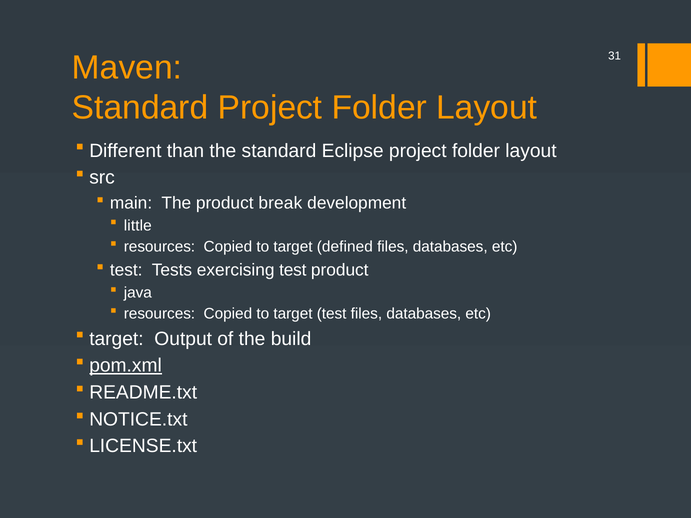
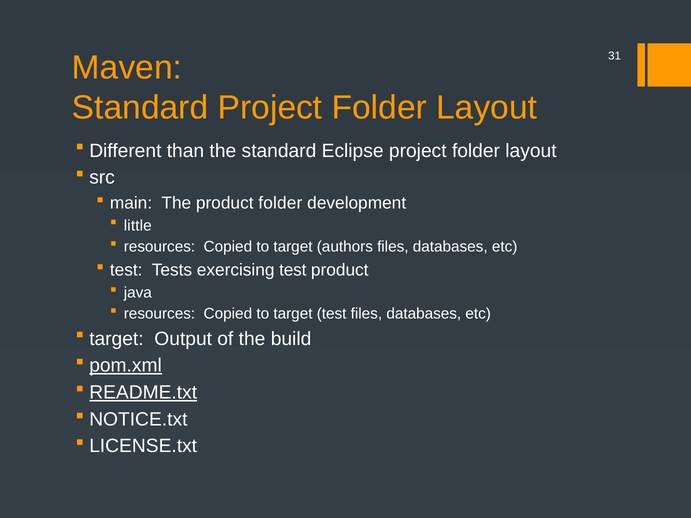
product break: break -> folder
defined: defined -> authors
README.txt underline: none -> present
